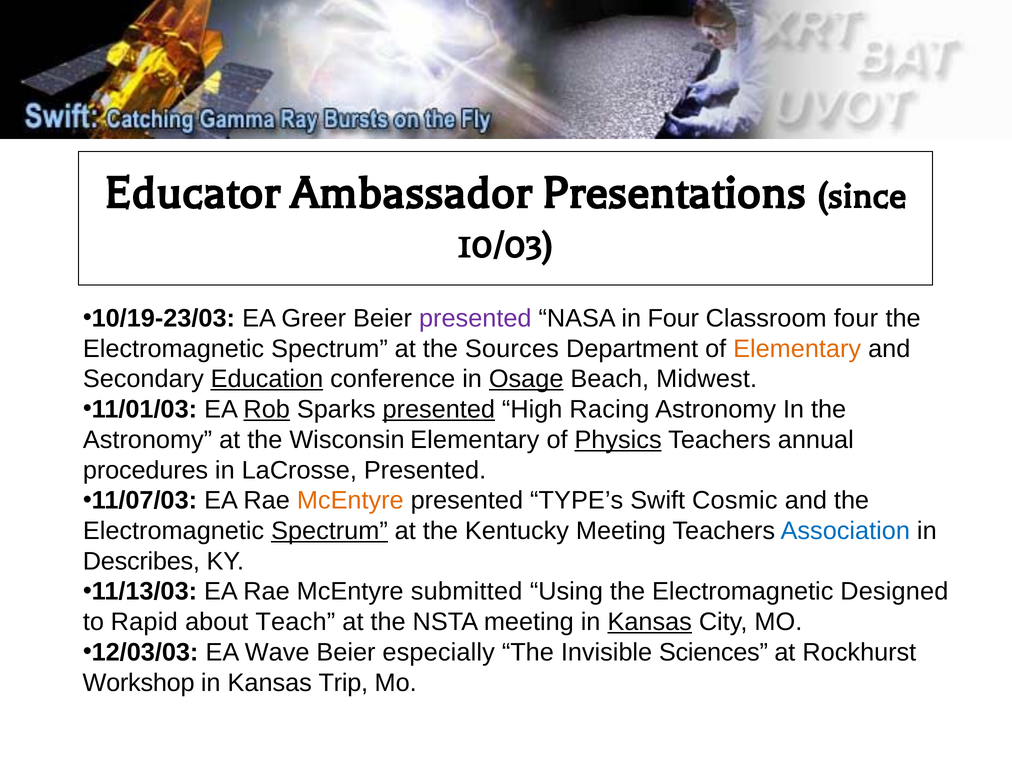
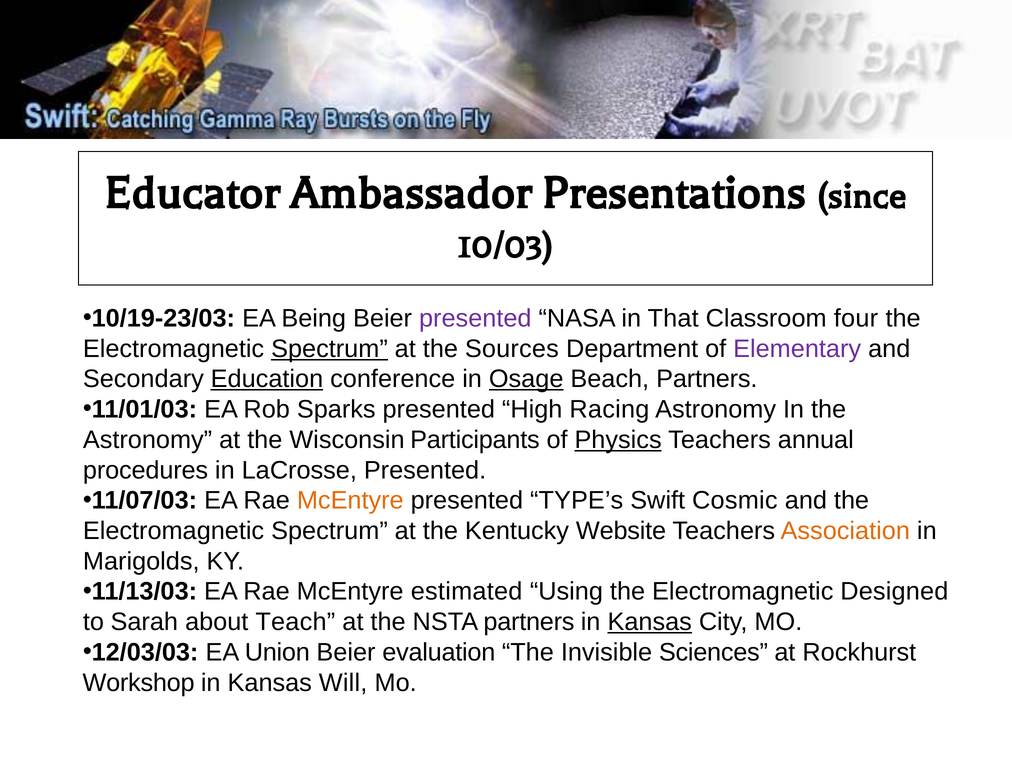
Greer: Greer -> Being
in Four: Four -> That
Spectrum at (330, 349) underline: none -> present
Elementary at (797, 349) colour: orange -> purple
Beach Midwest: Midwest -> Partners
Rob underline: present -> none
presented at (439, 409) underline: present -> none
Wisconsin Elementary: Elementary -> Participants
Spectrum at (330, 531) underline: present -> none
Kentucky Meeting: Meeting -> Website
Association colour: blue -> orange
Describes: Describes -> Marigolds
submitted: submitted -> estimated
Rapid: Rapid -> Sarah
NSTA meeting: meeting -> partners
Wave: Wave -> Union
especially: especially -> evaluation
Trip: Trip -> Will
